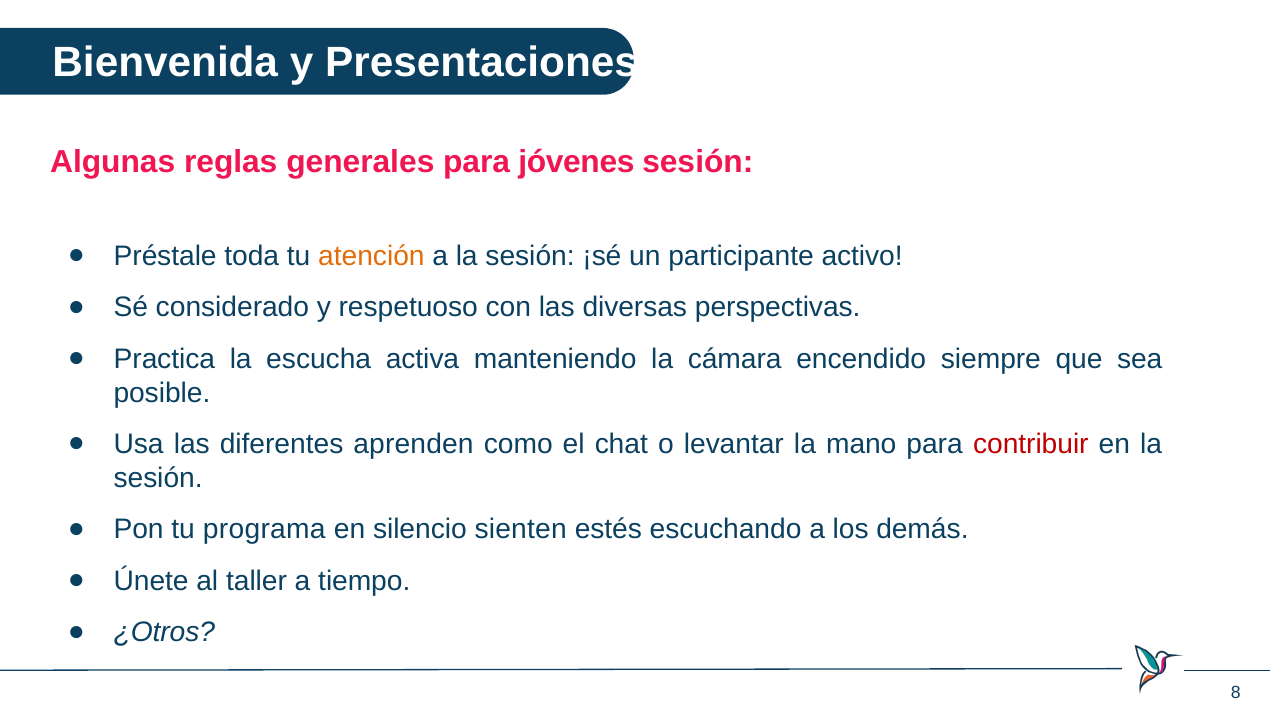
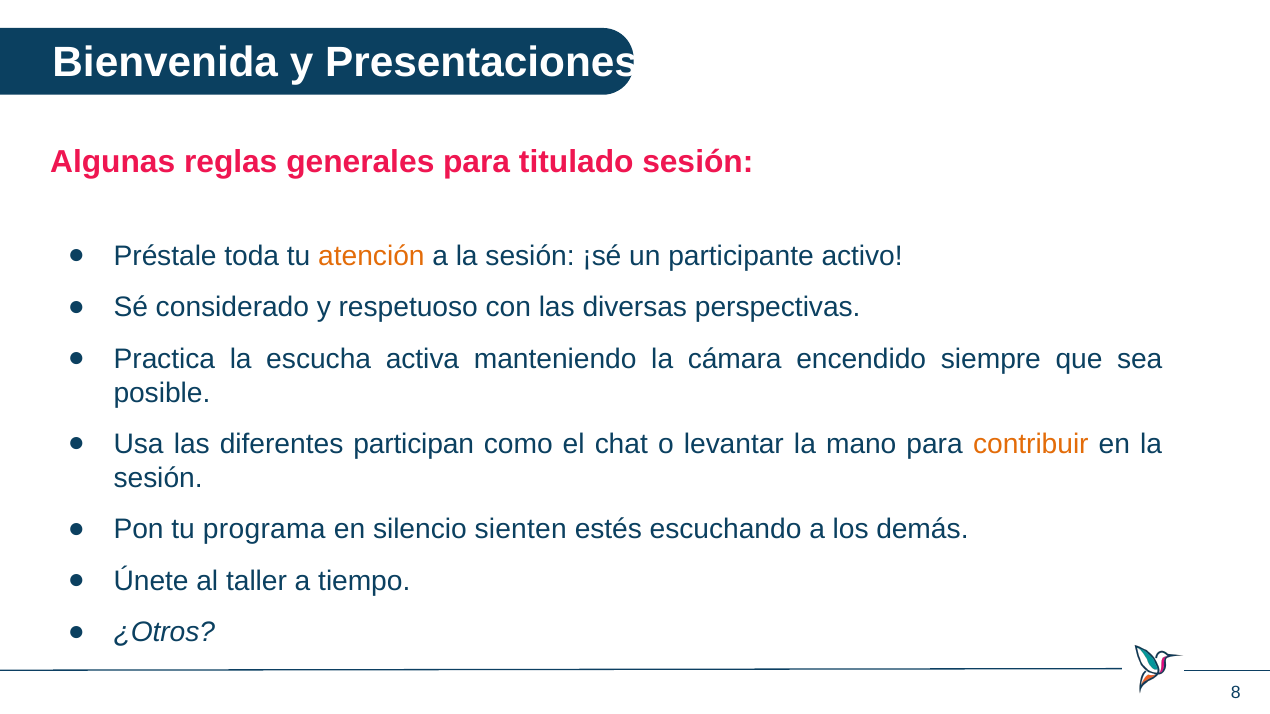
jóvenes: jóvenes -> titulado
aprenden: aprenden -> participan
contribuir colour: red -> orange
